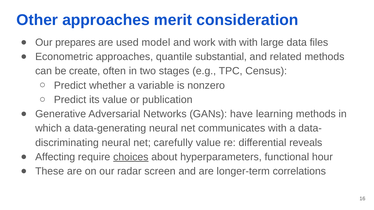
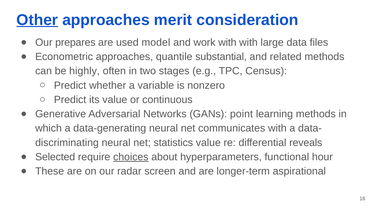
Other underline: none -> present
create: create -> highly
publication: publication -> continuous
have: have -> point
carefully: carefully -> statistics
Affecting: Affecting -> Selected
correlations: correlations -> aspirational
